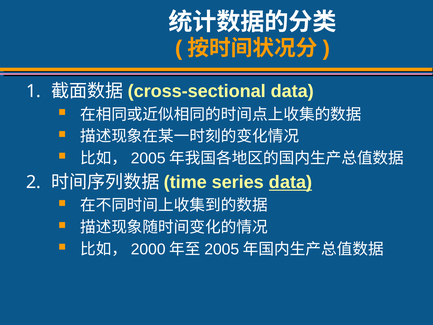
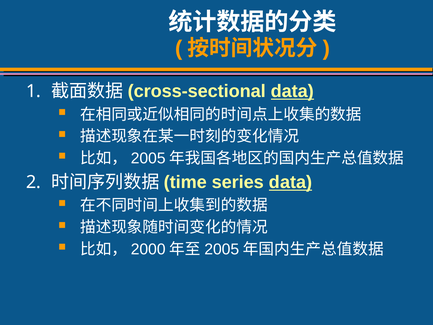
data at (292, 91) underline: none -> present
